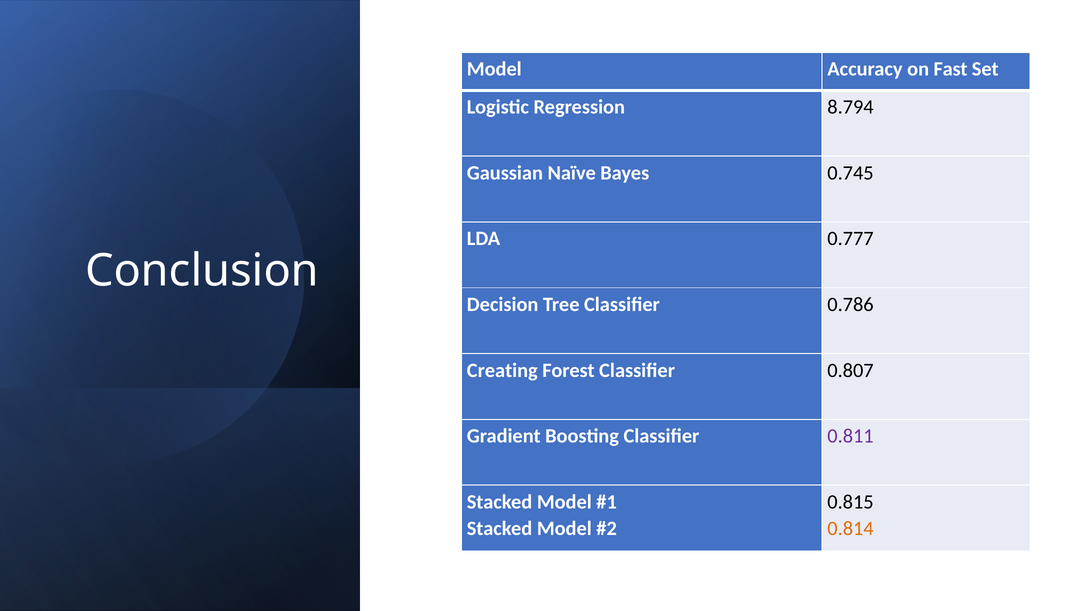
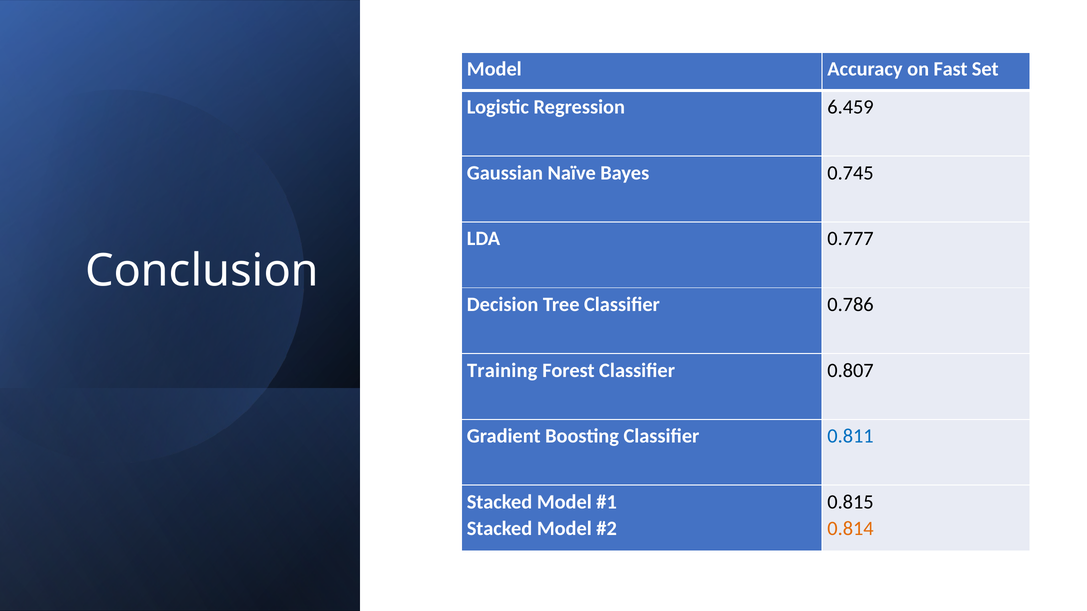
8.794: 8.794 -> 6.459
Creating: Creating -> Training
0.811 colour: purple -> blue
